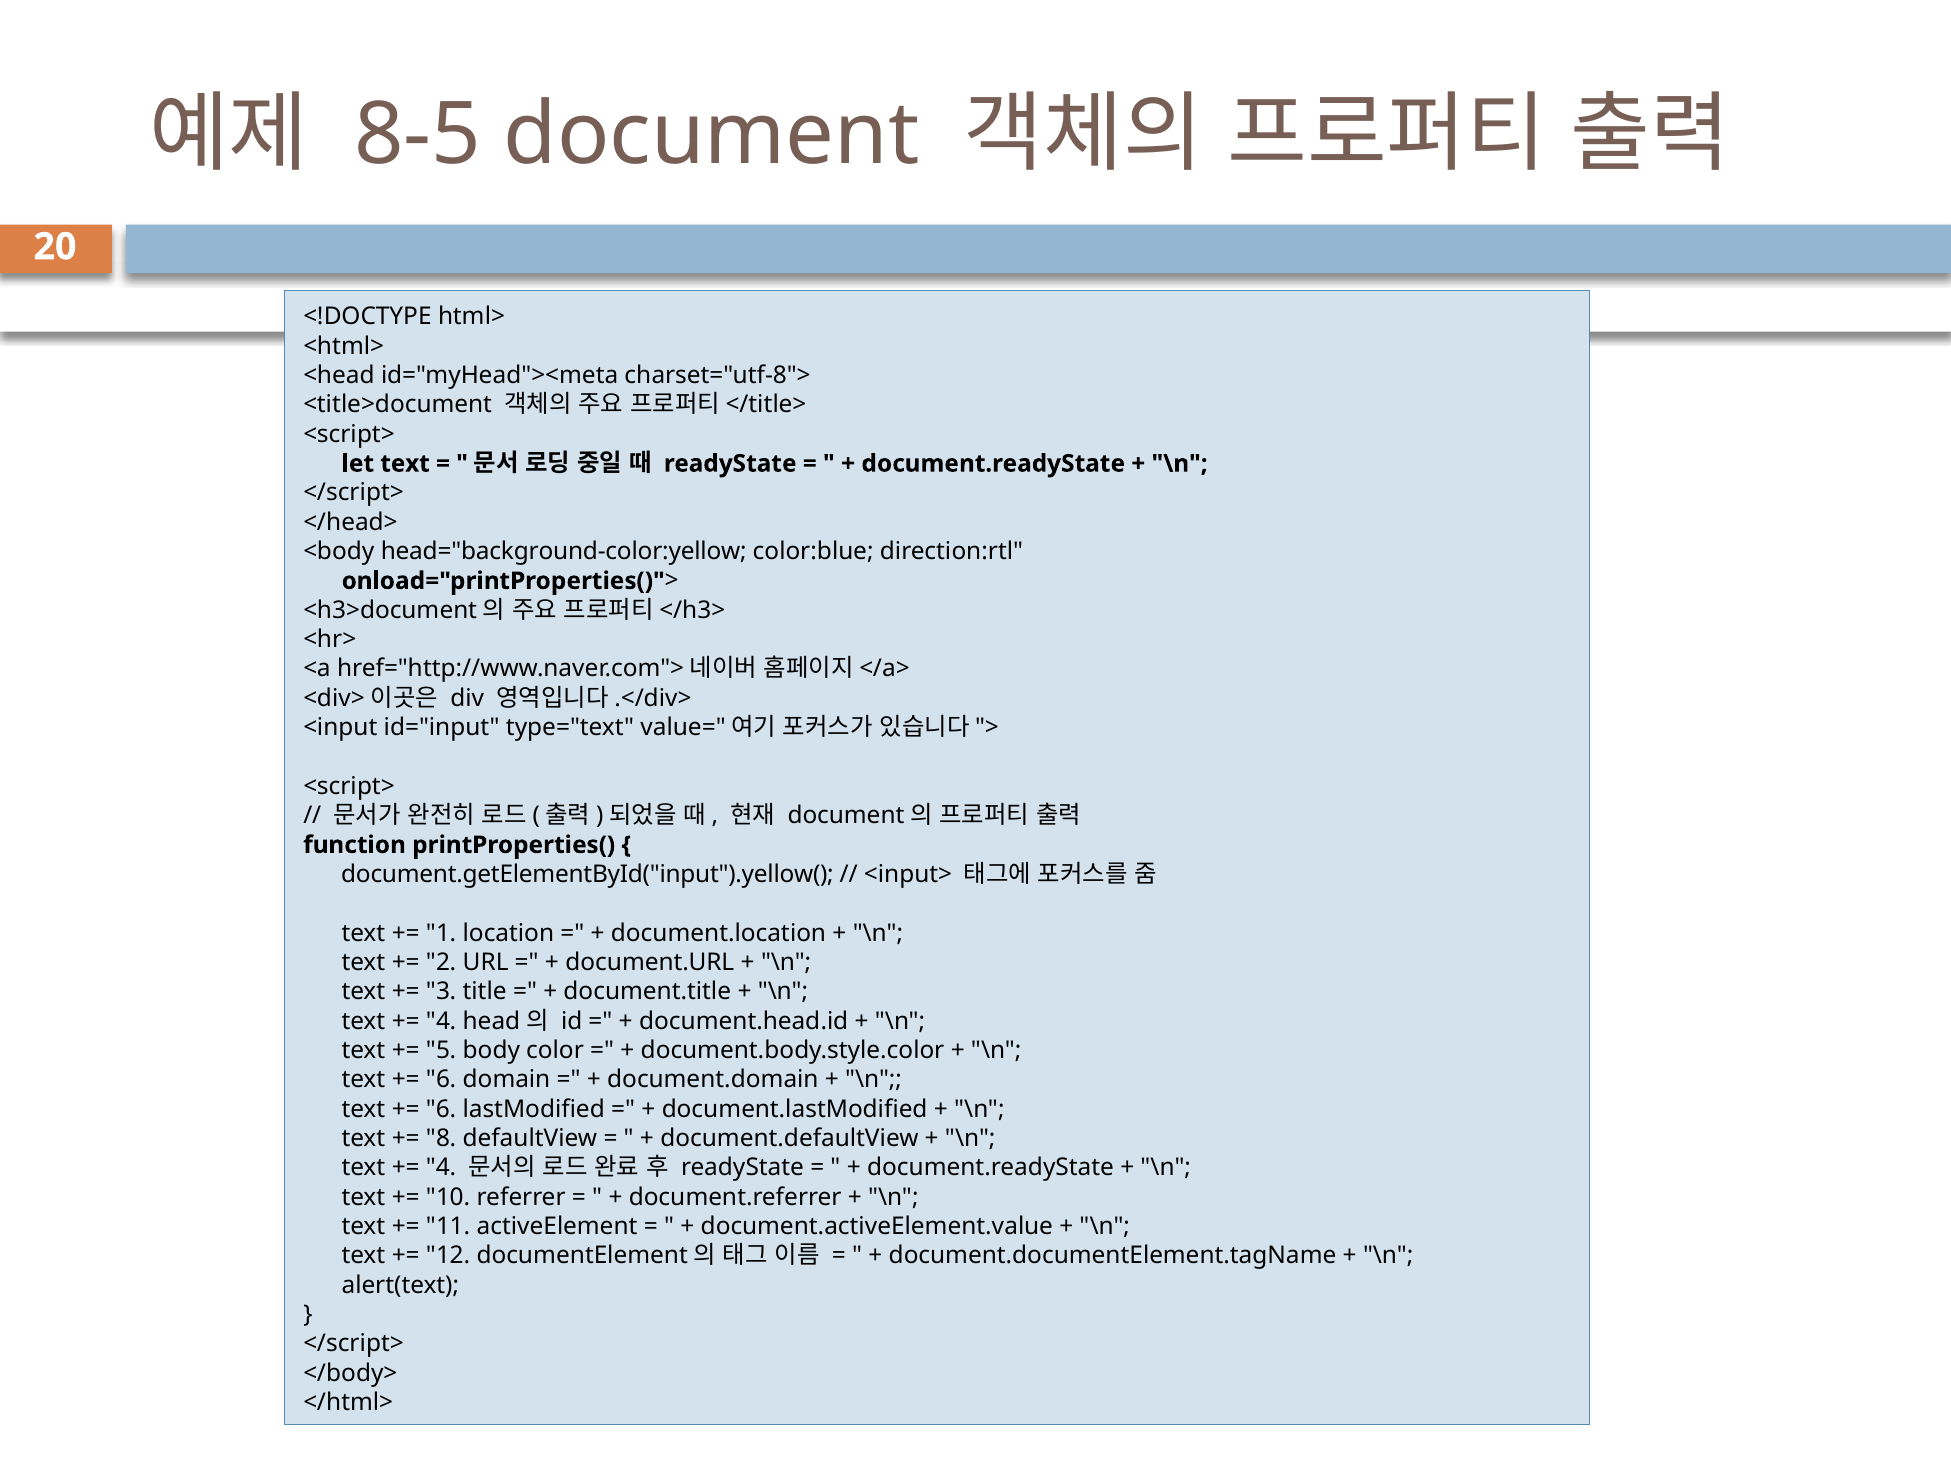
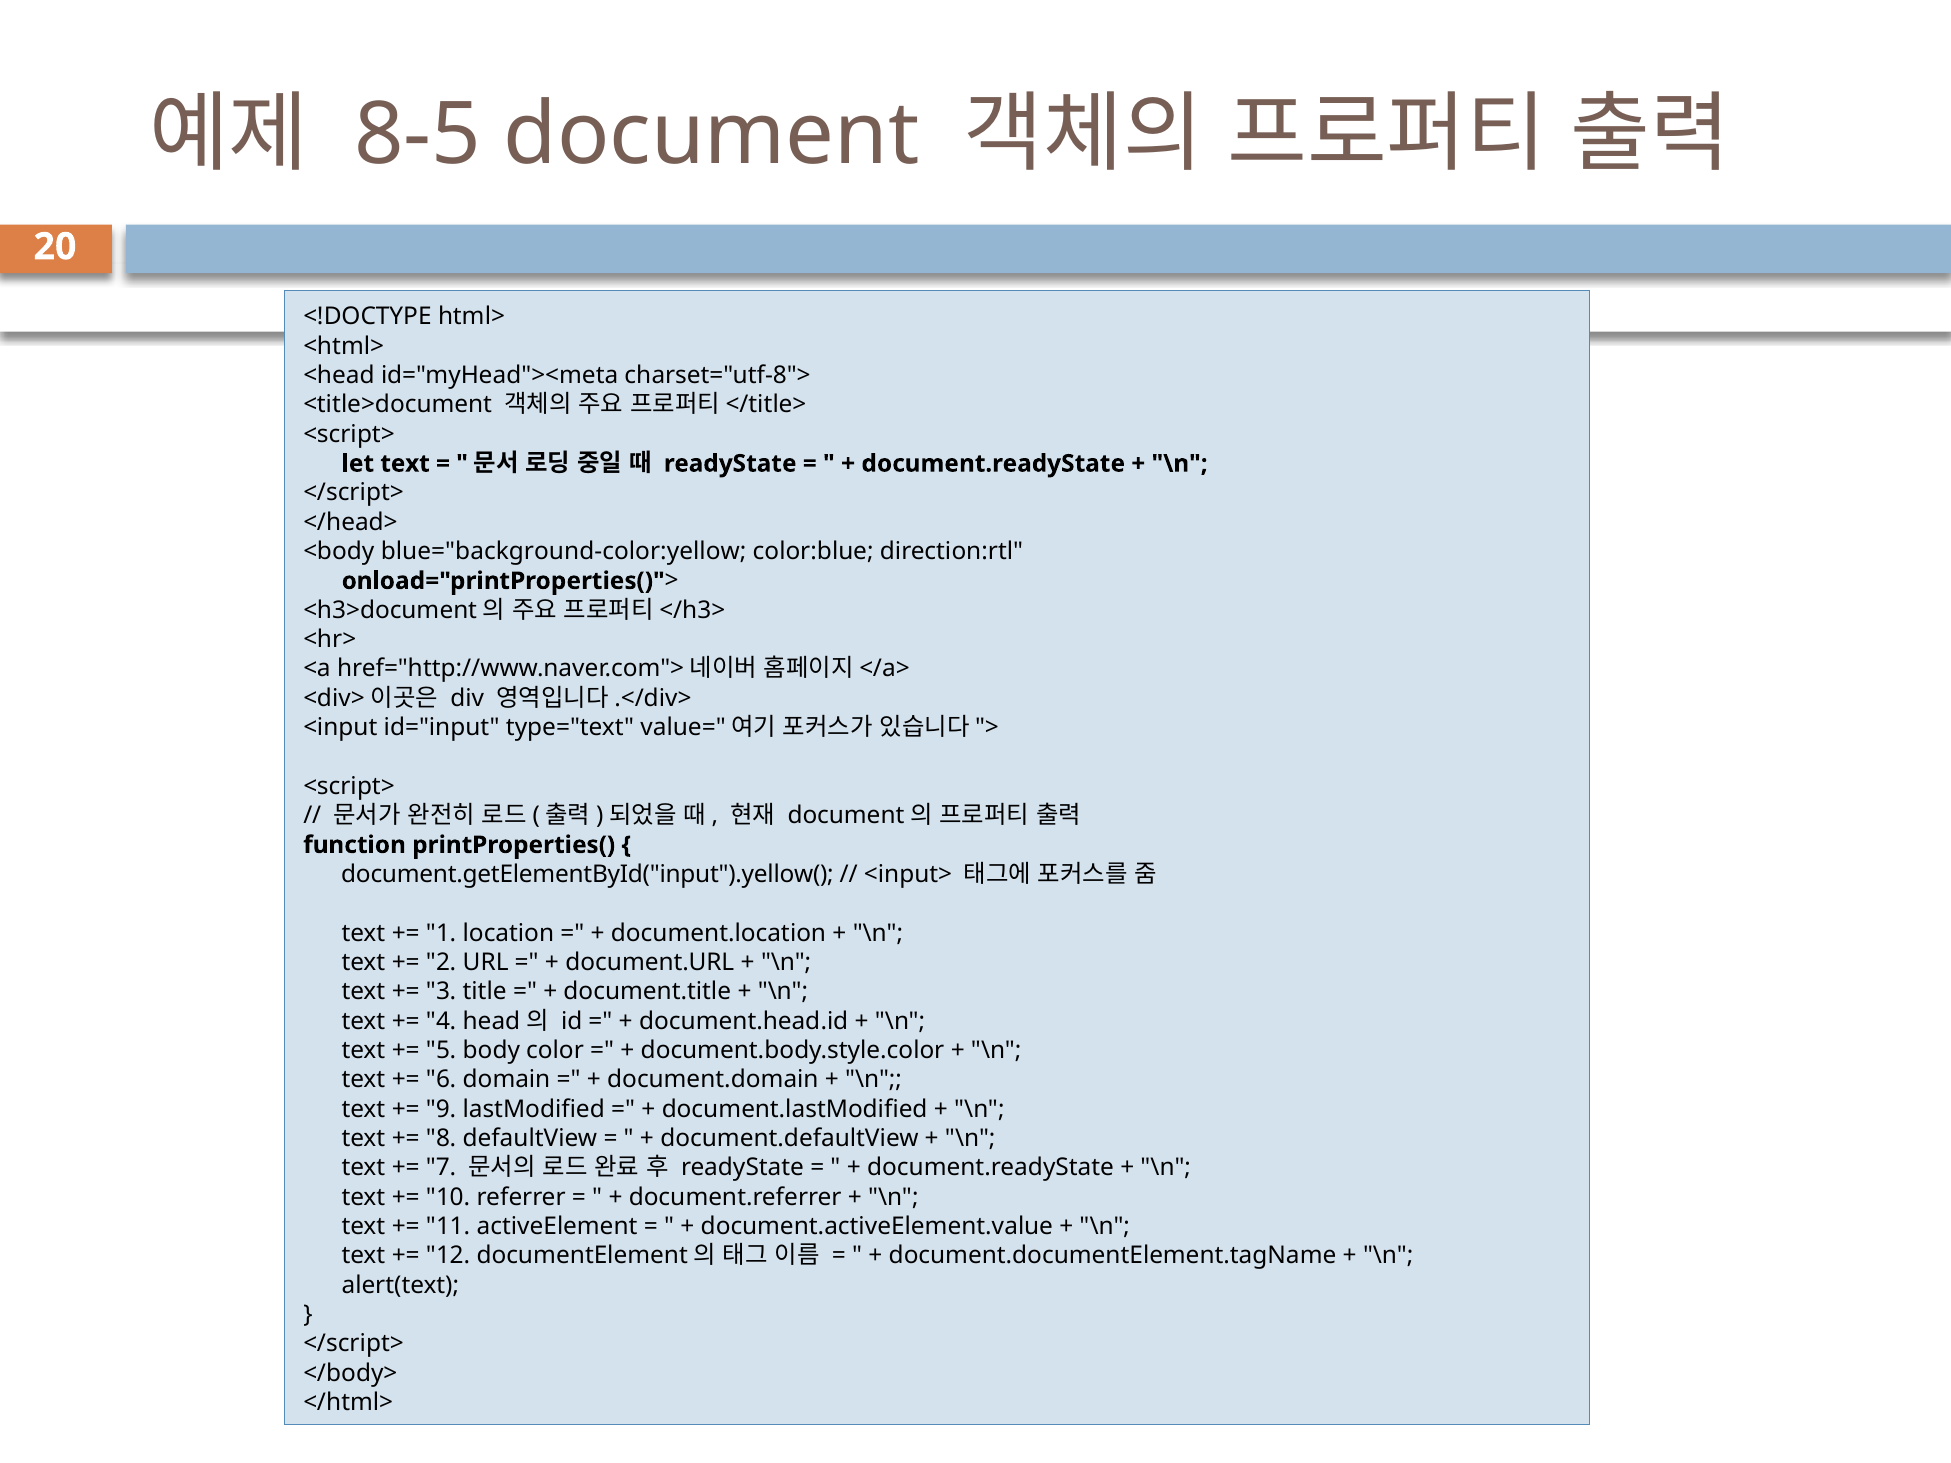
head="background-color:yellow: head="background-color:yellow -> blue="background-color:yellow
6 at (441, 1109): 6 -> 9
4 at (441, 1168): 4 -> 7
